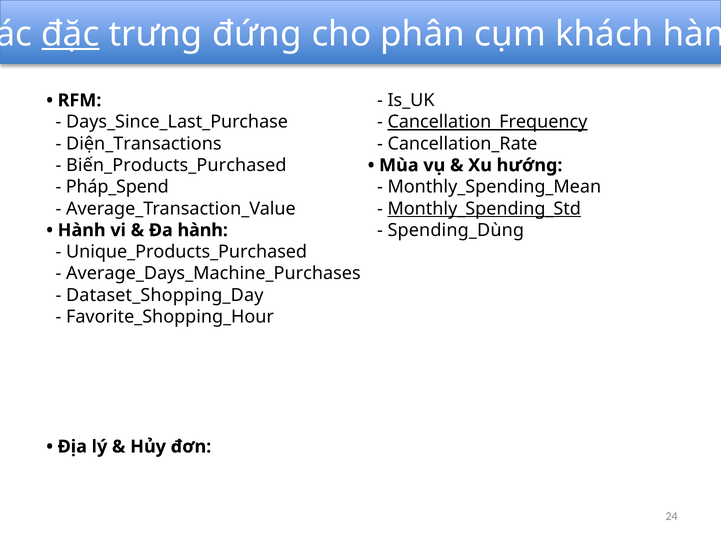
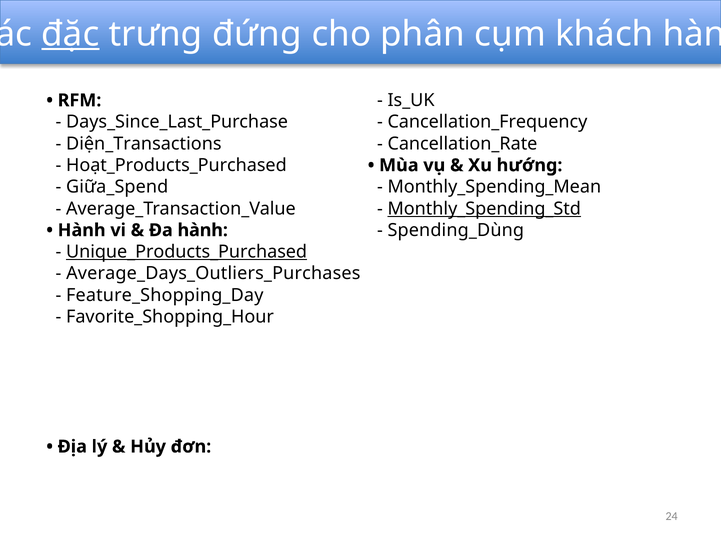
Cancellation_Frequency underline: present -> none
Biến_Products_Purchased: Biến_Products_Purchased -> Hoạt_Products_Purchased
Pháp_Spend: Pháp_Spend -> Giữa_Spend
Unique_Products_Purchased underline: none -> present
Average_Days_Machine_Purchases: Average_Days_Machine_Purchases -> Average_Days_Outliers_Purchases
Dataset_Shopping_Day: Dataset_Shopping_Day -> Feature_Shopping_Day
